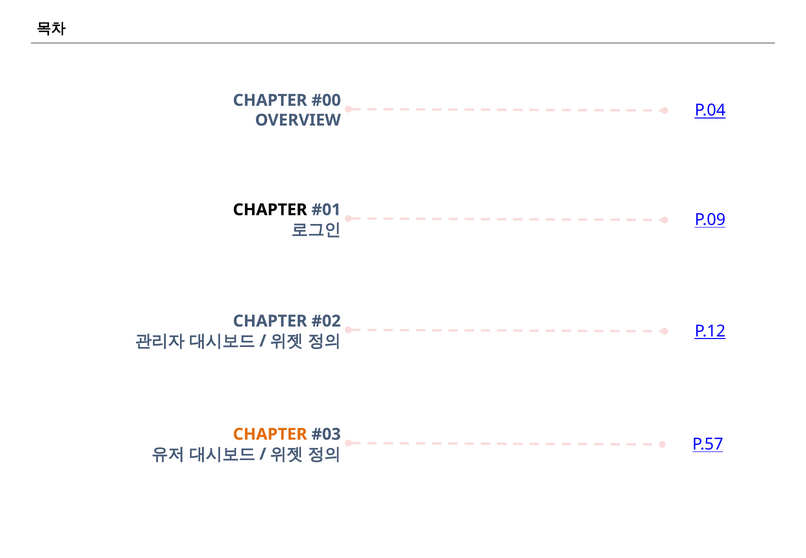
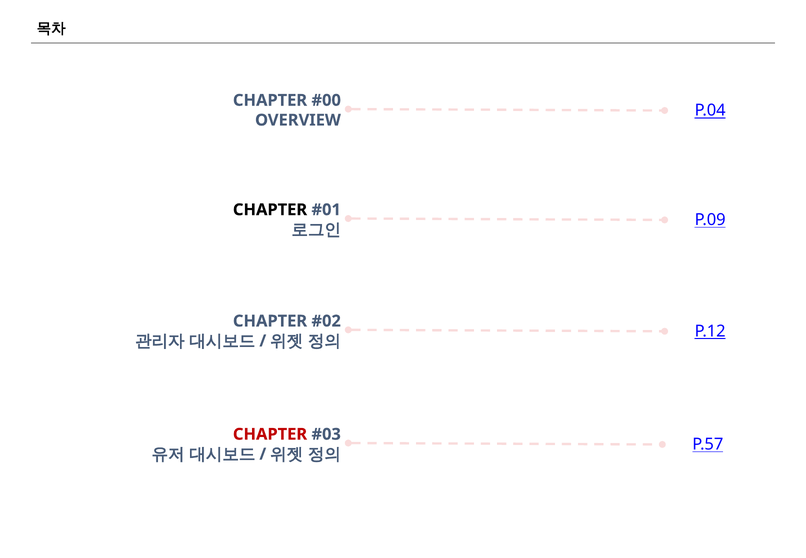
CHAPTER at (270, 434) colour: orange -> red
